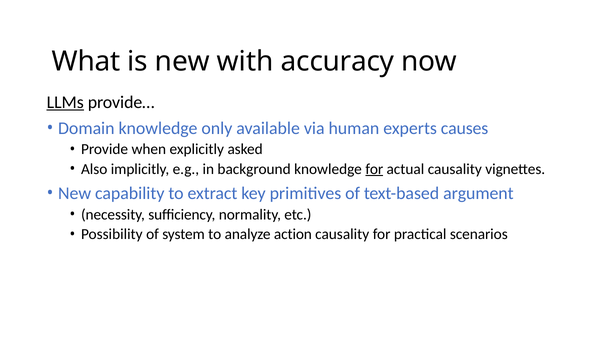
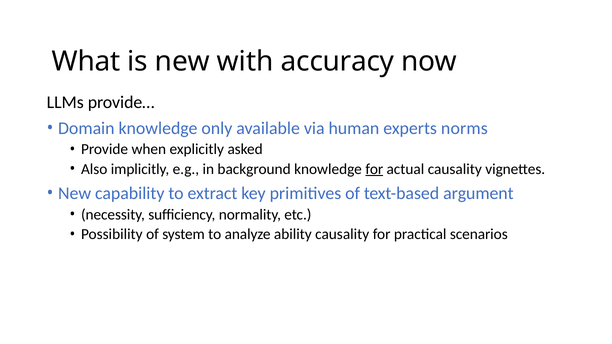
LLMs underline: present -> none
causes: causes -> norms
action: action -> ability
